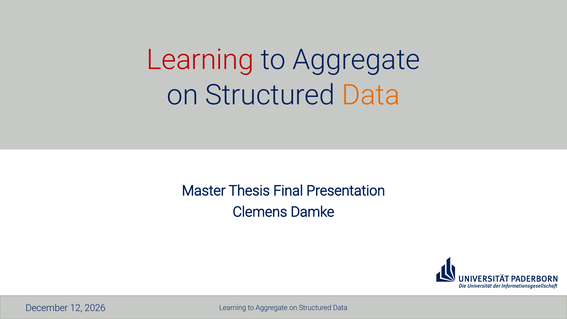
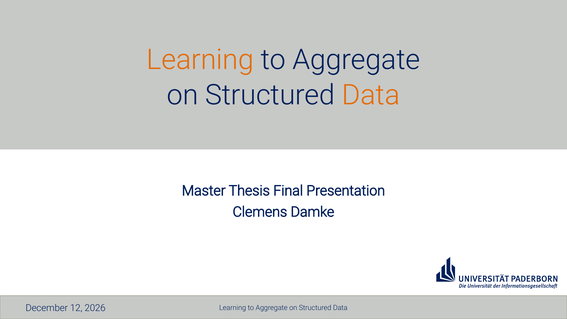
Learning at (200, 60) colour: red -> orange
